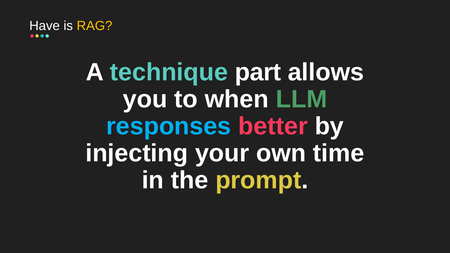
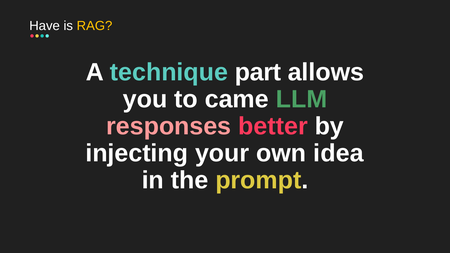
when: when -> came
responses colour: light blue -> pink
time: time -> idea
